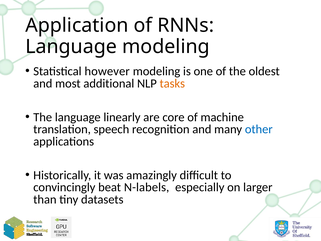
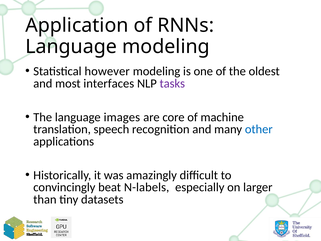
additional: additional -> interfaces
tasks colour: orange -> purple
linearly: linearly -> images
